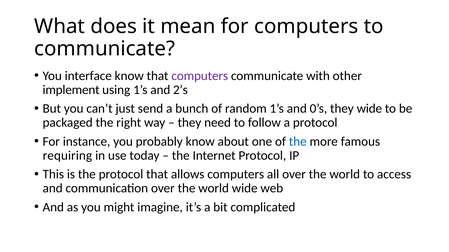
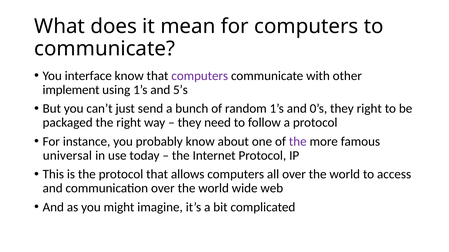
2’s: 2’s -> 5’s
they wide: wide -> right
the at (298, 142) colour: blue -> purple
requiring: requiring -> universal
